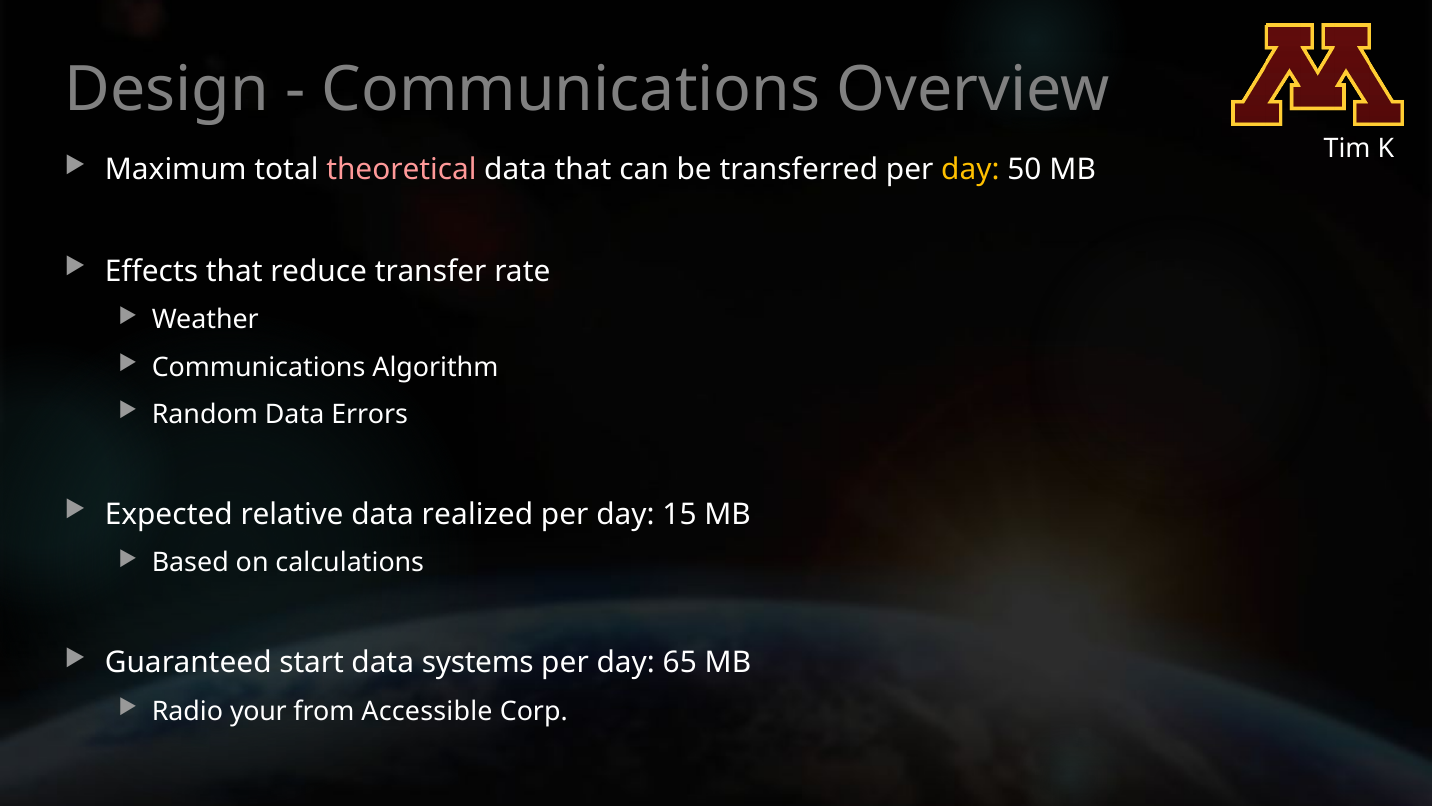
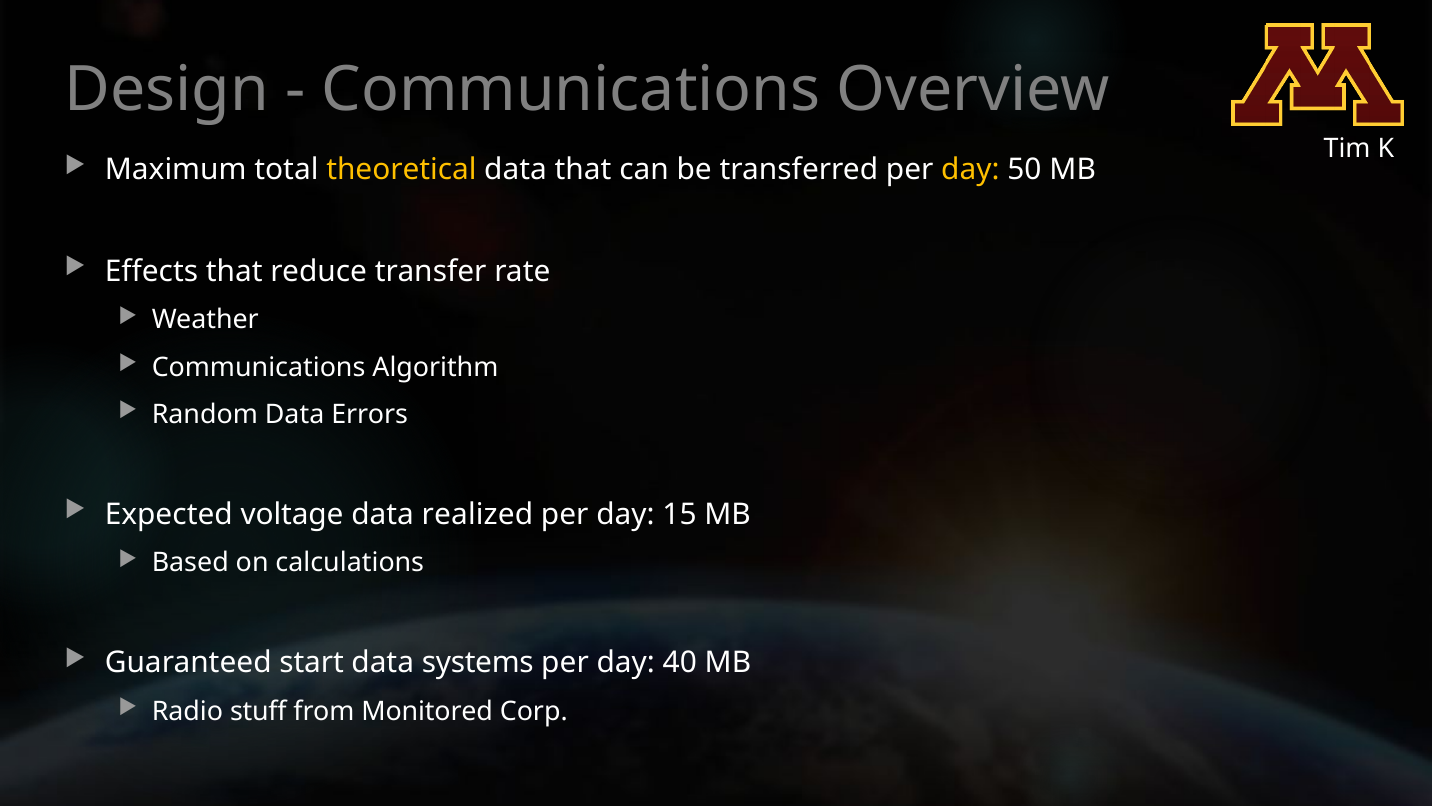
theoretical colour: pink -> yellow
relative: relative -> voltage
65: 65 -> 40
your: your -> stuff
Accessible: Accessible -> Monitored
